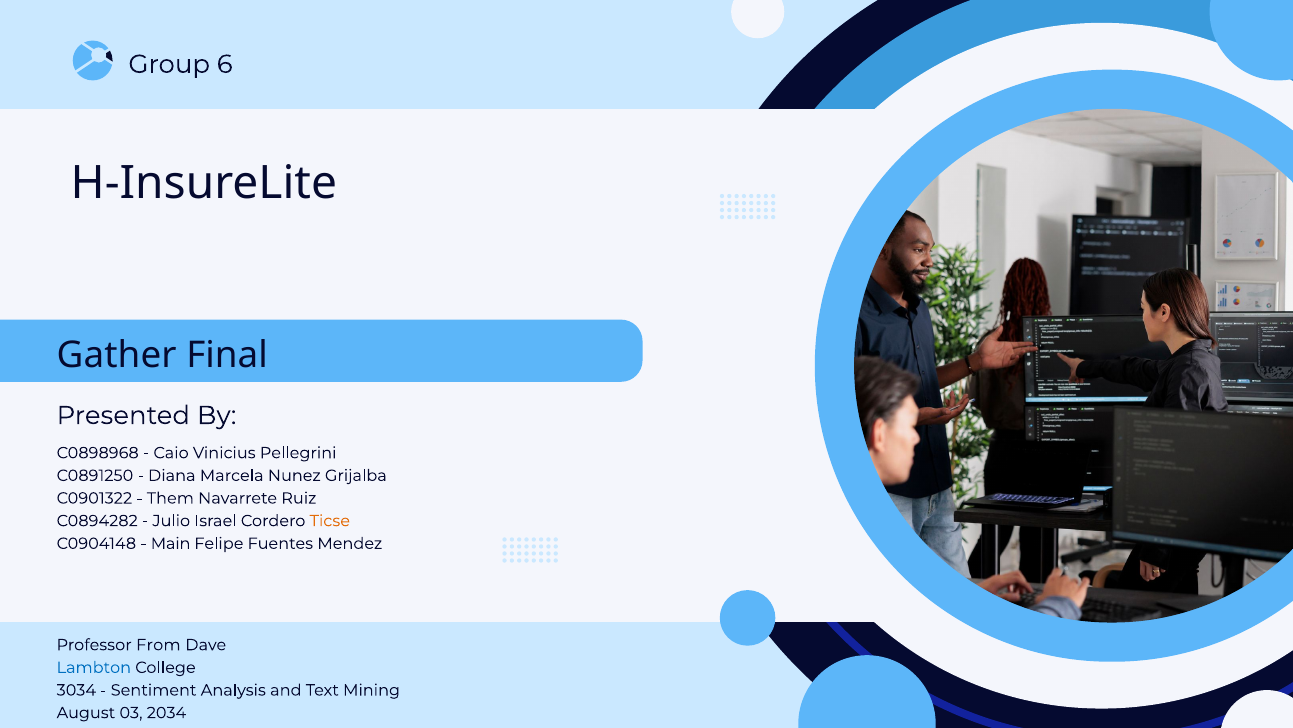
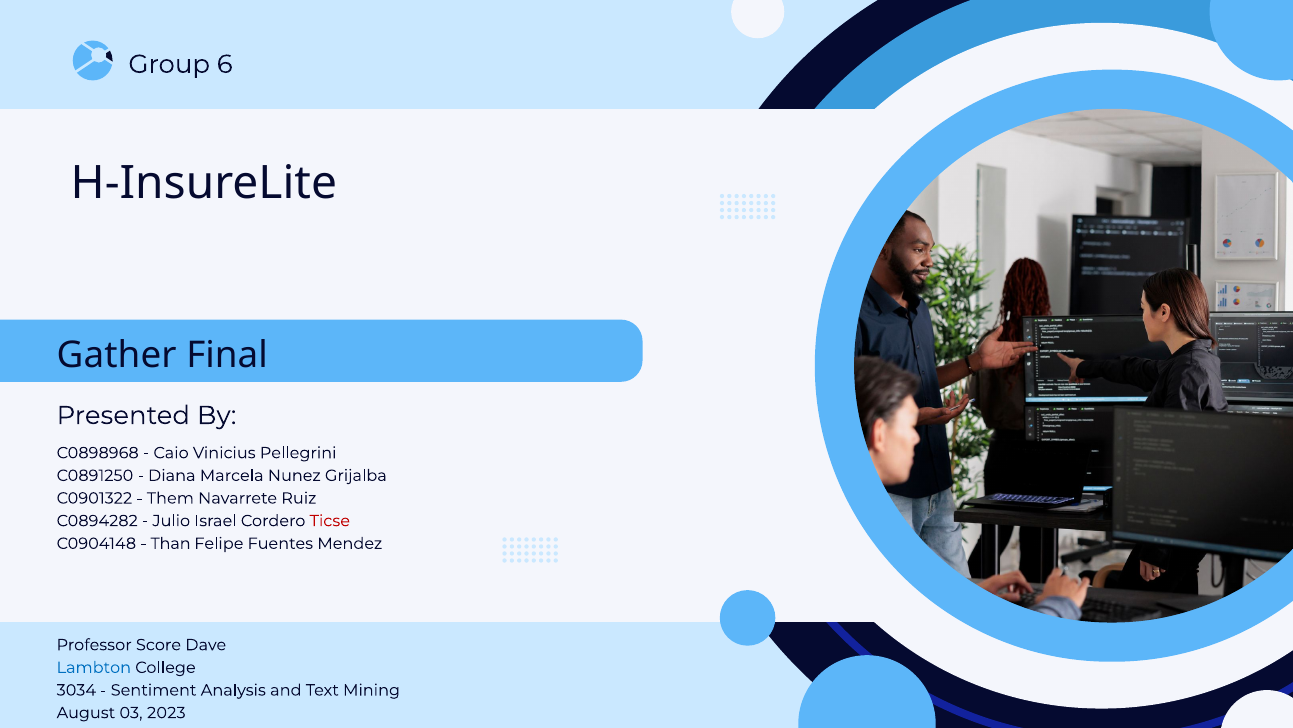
Ticse colour: orange -> red
Main: Main -> Than
From: From -> Score
2034: 2034 -> 2023
